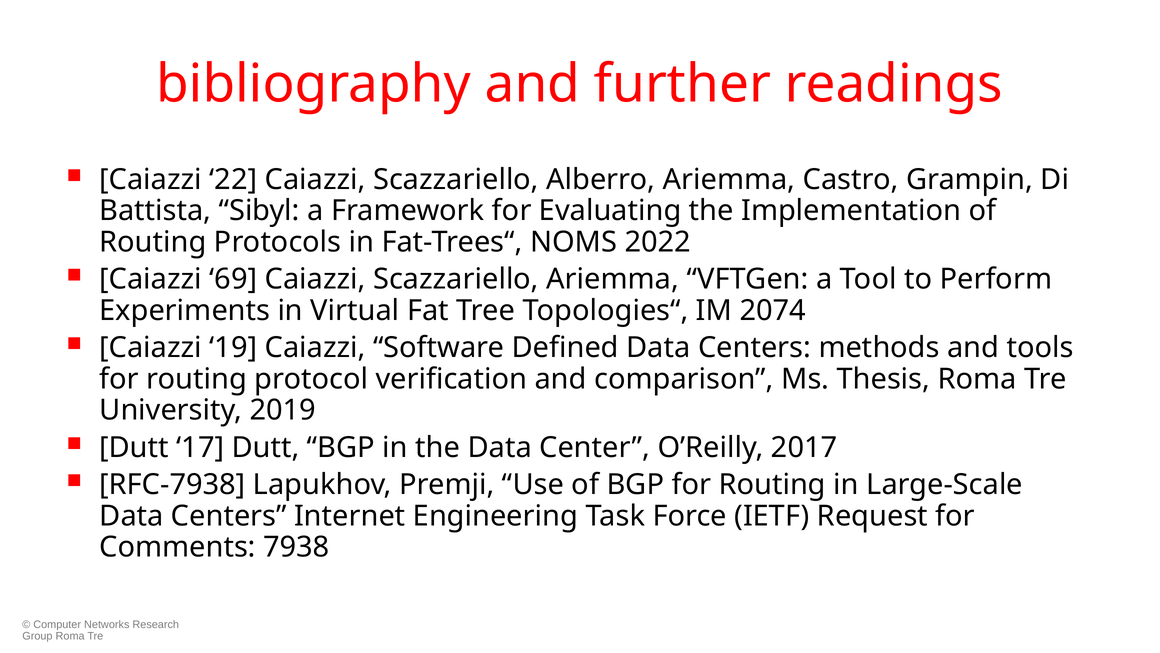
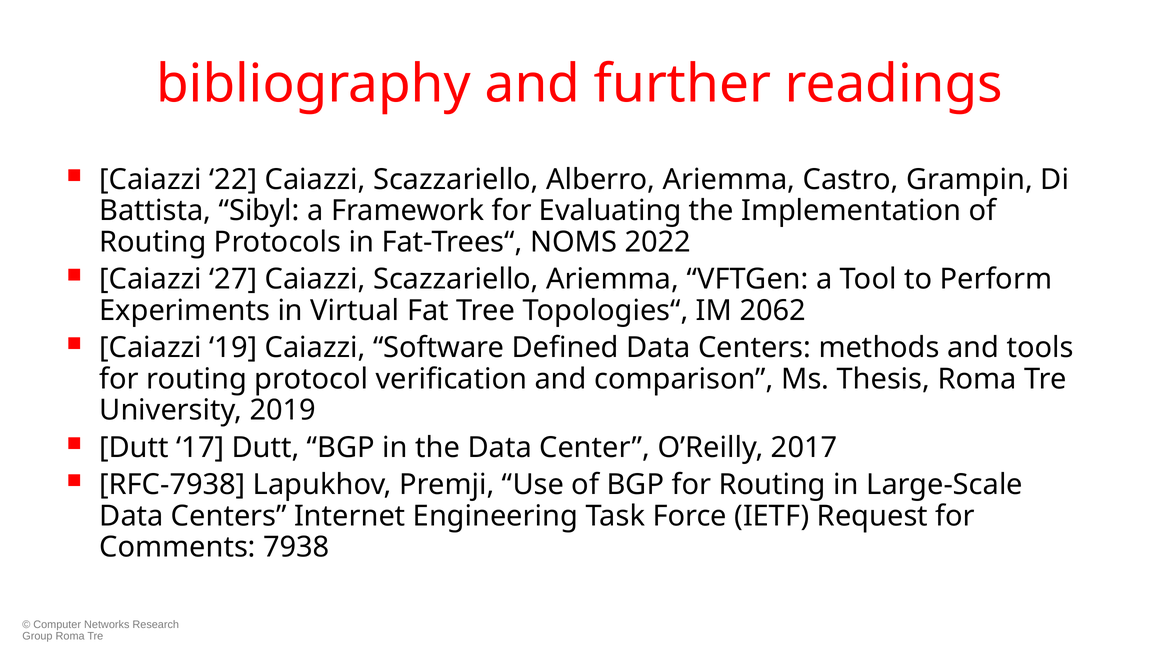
69: 69 -> 27
2074: 2074 -> 2062
